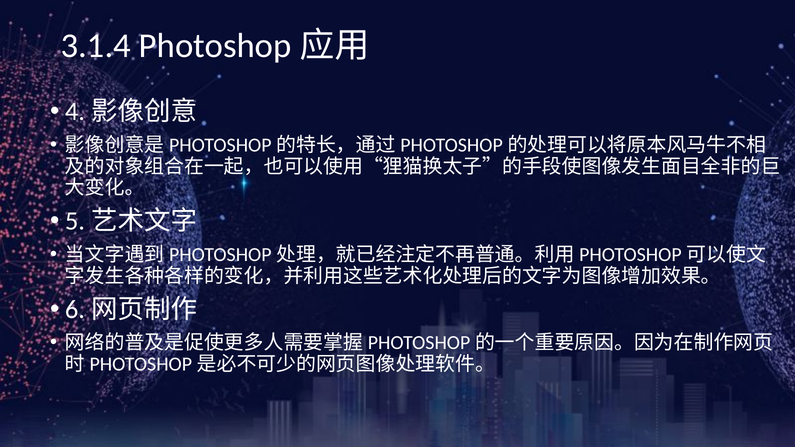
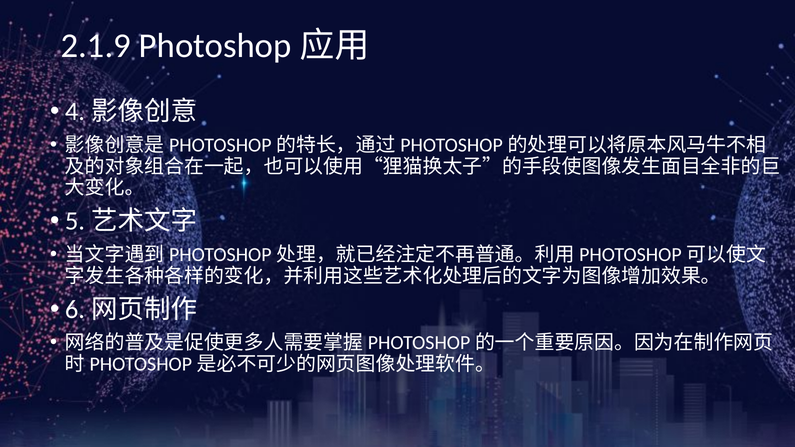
3.1.4: 3.1.4 -> 2.1.9
